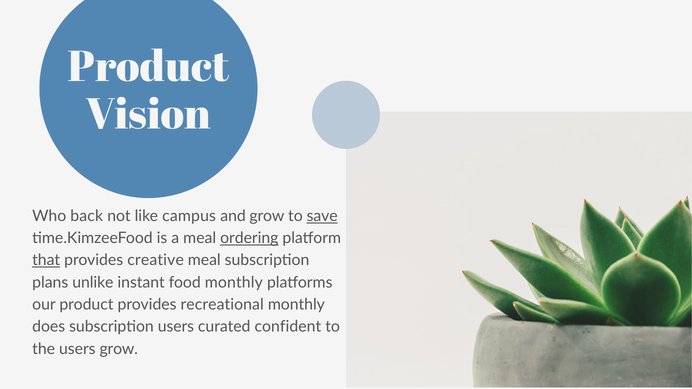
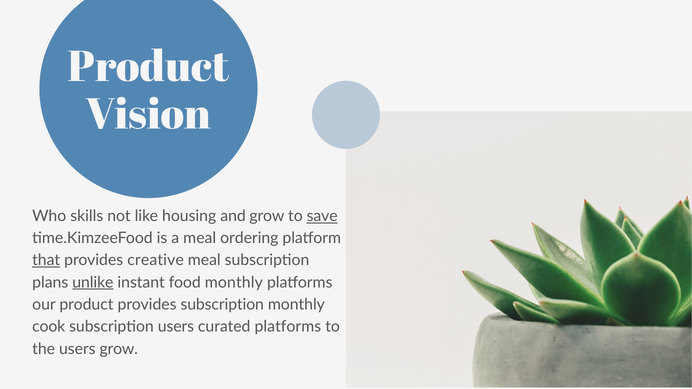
back: back -> skills
campus: campus -> housing
ordering underline: present -> none
unlike underline: none -> present
provides recreational: recreational -> subscription
does: does -> cook
curated confident: confident -> platforms
